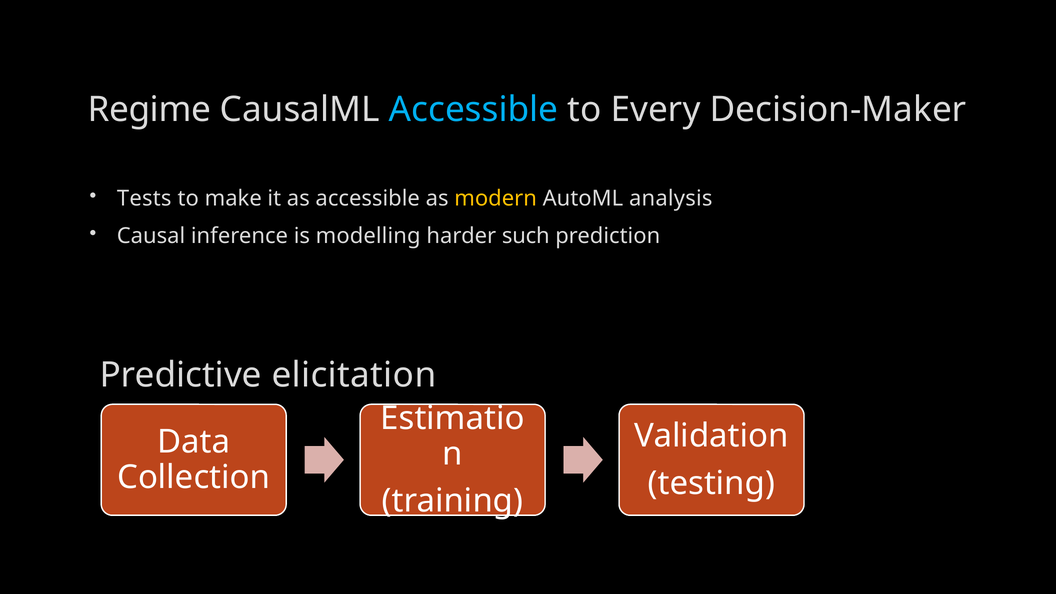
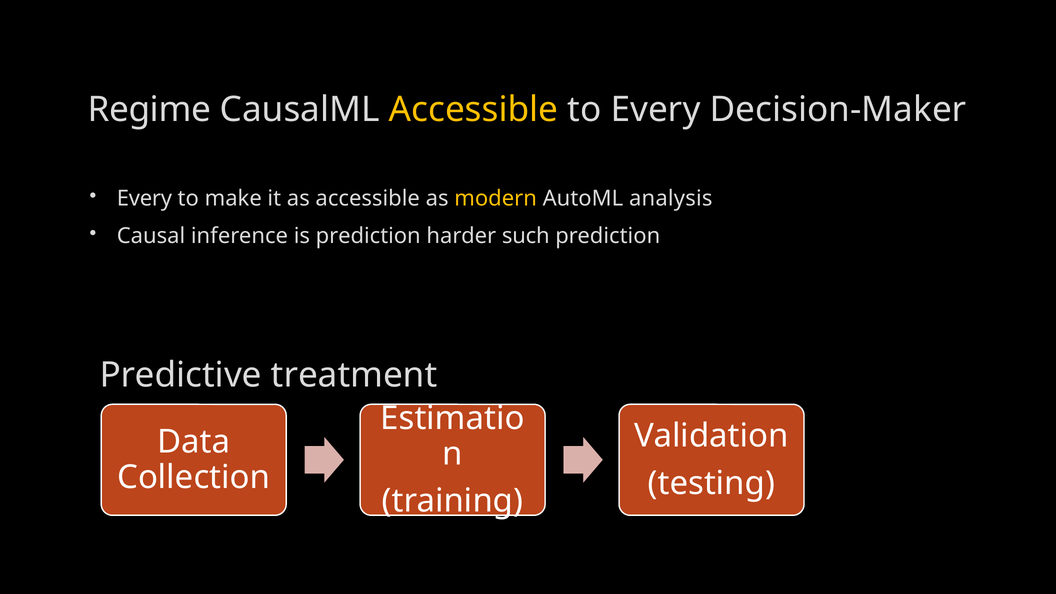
Accessible at (474, 110) colour: light blue -> yellow
Tests at (144, 199): Tests -> Every
is modelling: modelling -> prediction
elicitation: elicitation -> treatment
